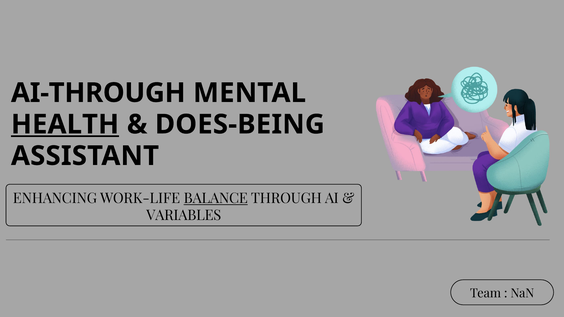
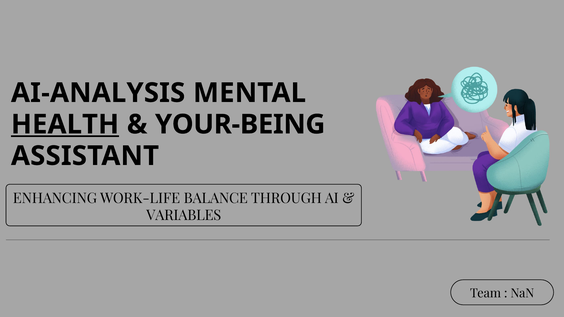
AI-THROUGH: AI-THROUGH -> AI-ANALYSIS
DOES-BEING: DOES-BEING -> YOUR-BEING
BALANCE underline: present -> none
